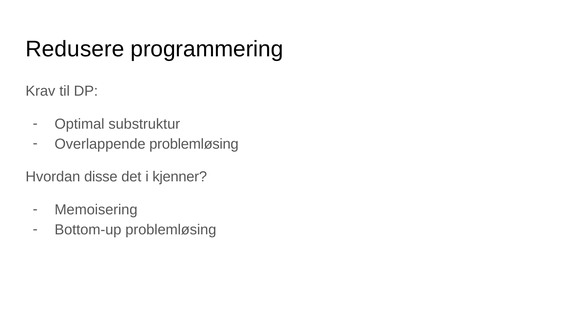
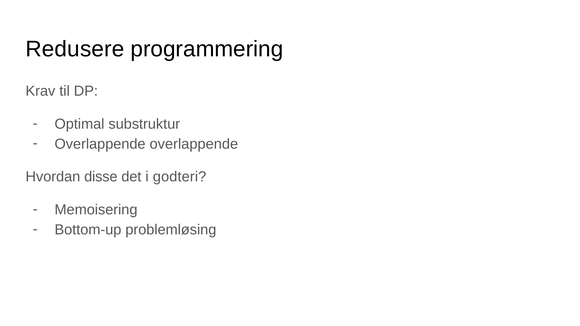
Overlappende problemløsing: problemløsing -> overlappende
kjenner: kjenner -> godteri
